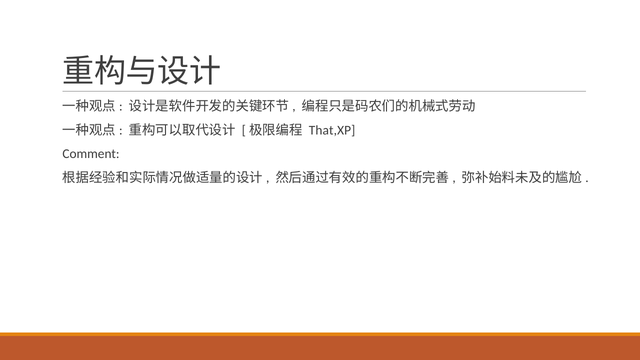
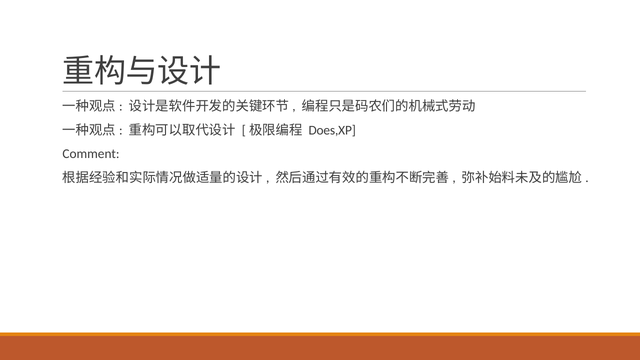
That,XP: That,XP -> Does,XP
